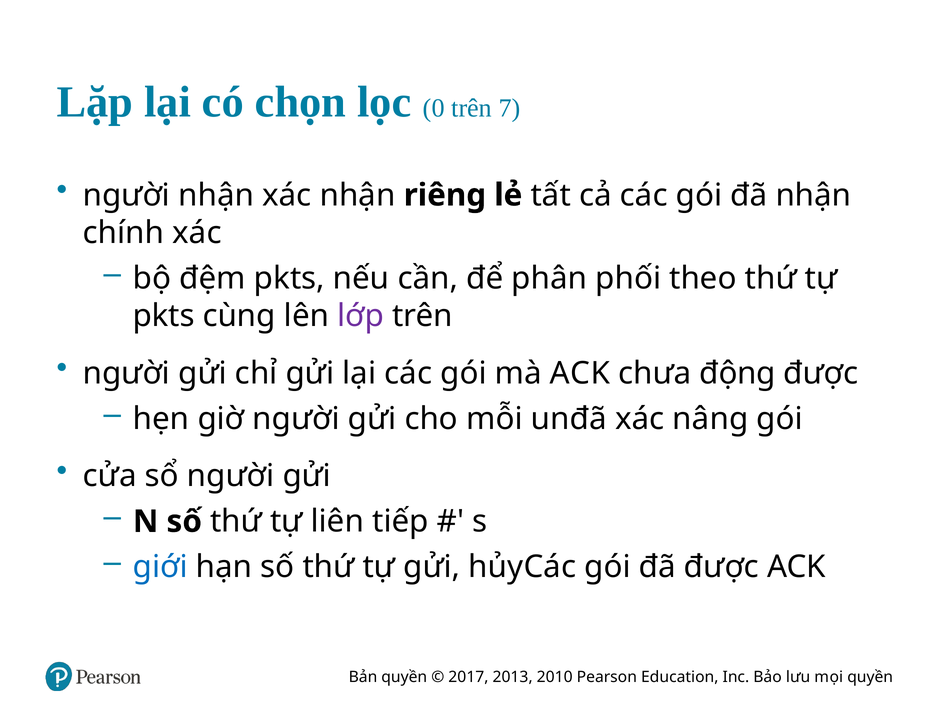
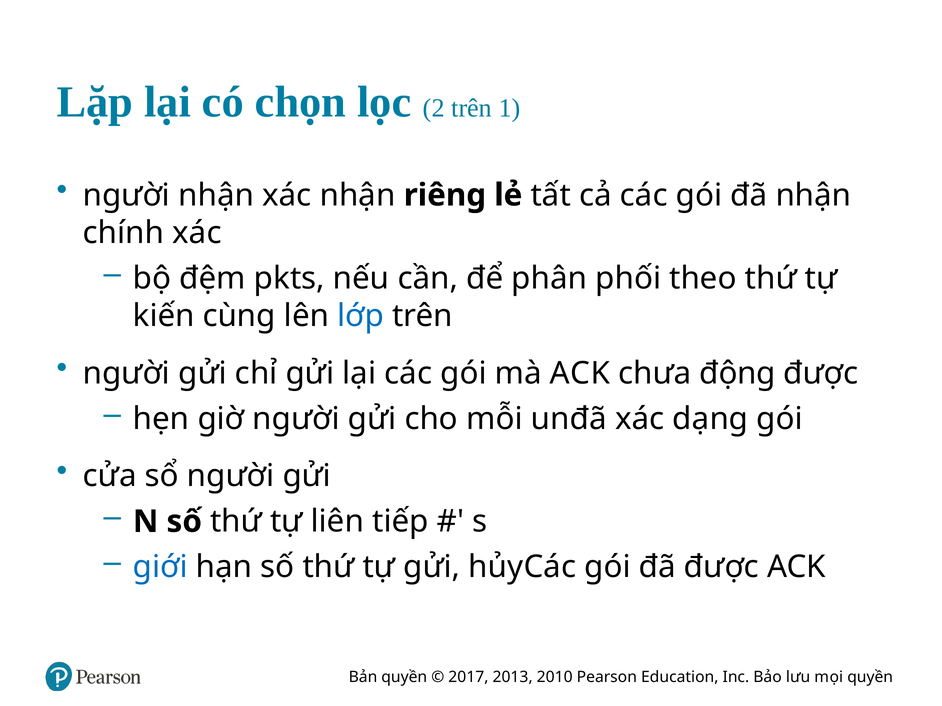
0: 0 -> 2
7: 7 -> 1
pkts at (164, 316): pkts -> kiến
lớp colour: purple -> blue
nâng: nâng -> dạng
